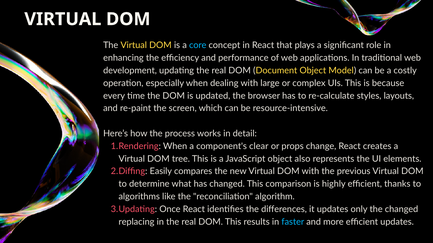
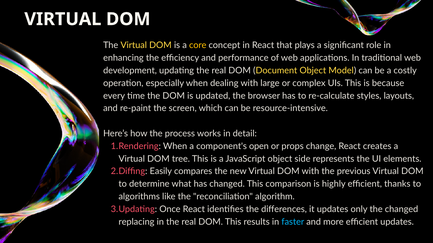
core colour: light blue -> yellow
clear: clear -> open
also: also -> side
